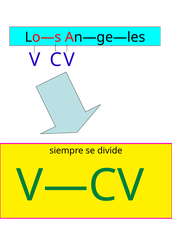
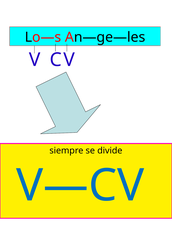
V—CV colour: green -> blue
